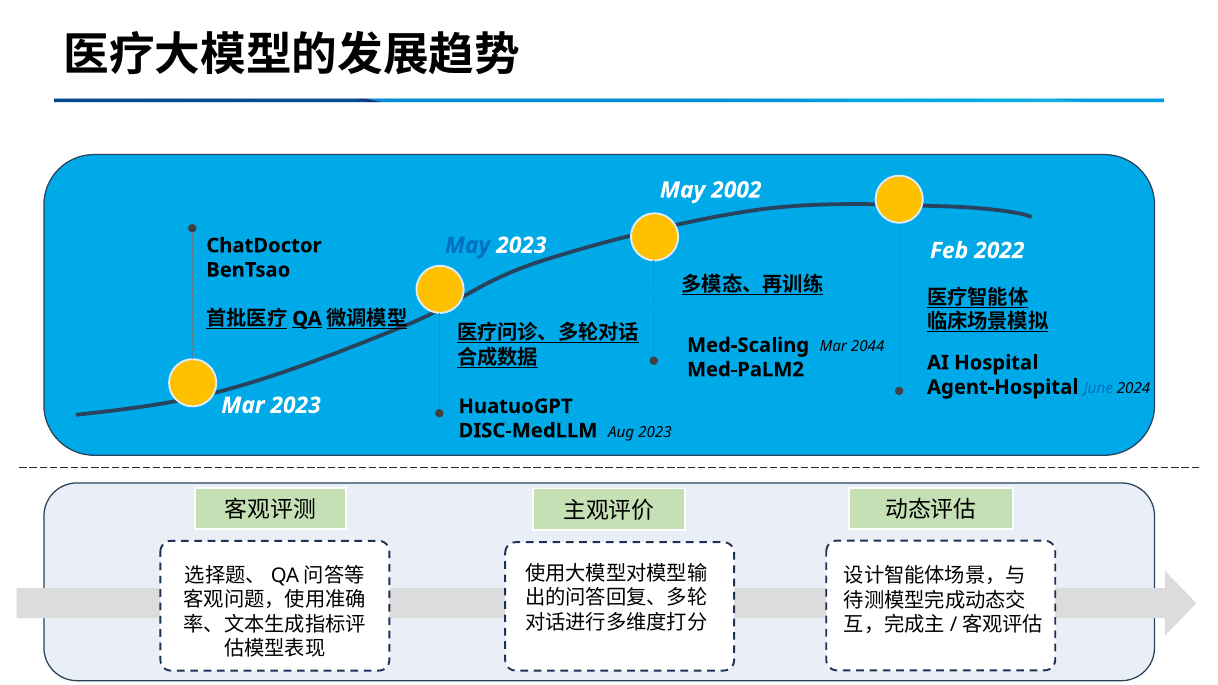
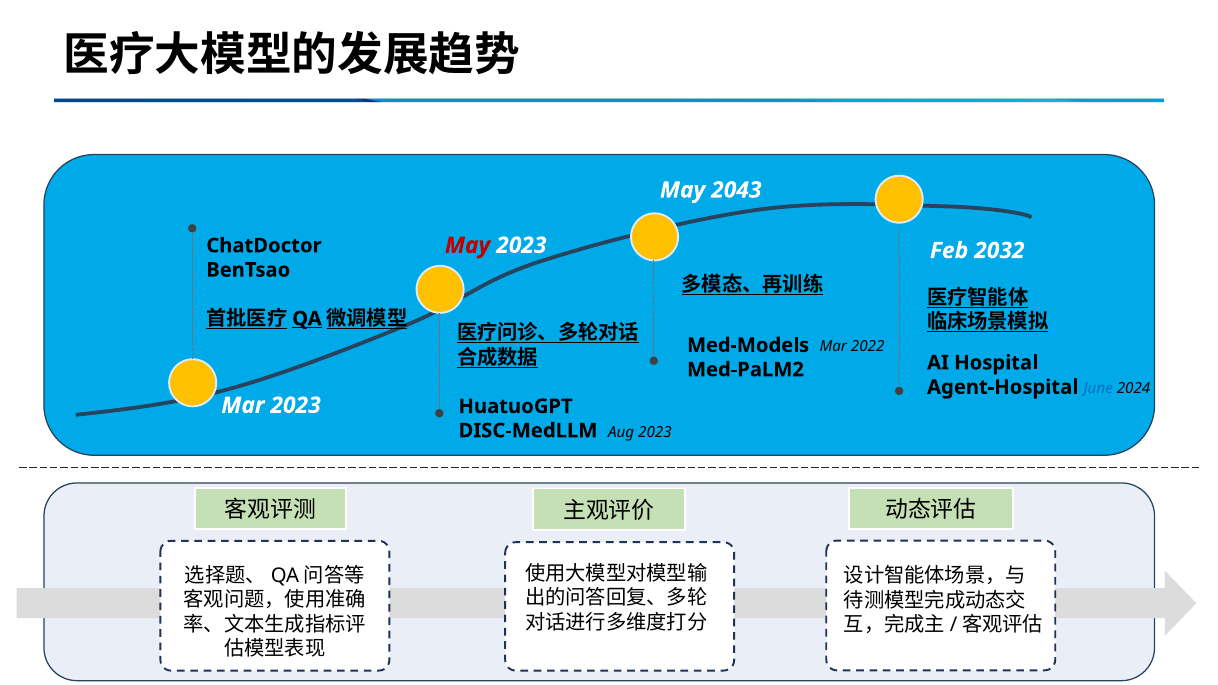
2002: 2002 -> 2043
May at (468, 245) colour: blue -> red
2022: 2022 -> 2032
Med-Scaling: Med-Scaling -> Med-Models
2044: 2044 -> 2022
